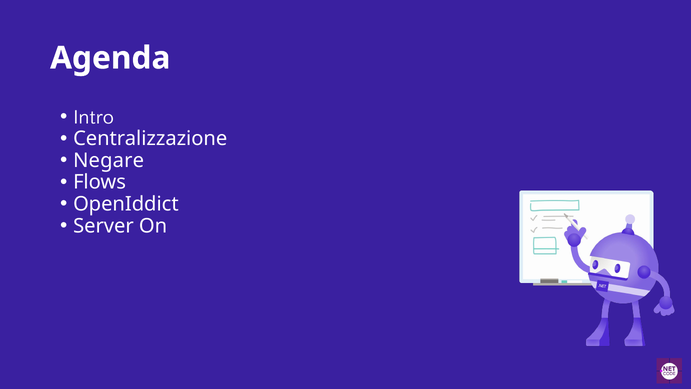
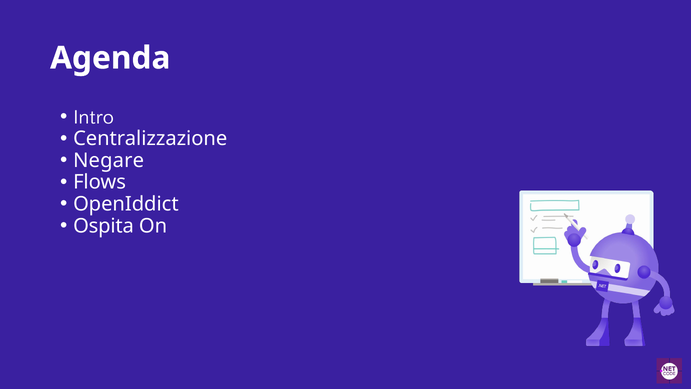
Server: Server -> Ospita
